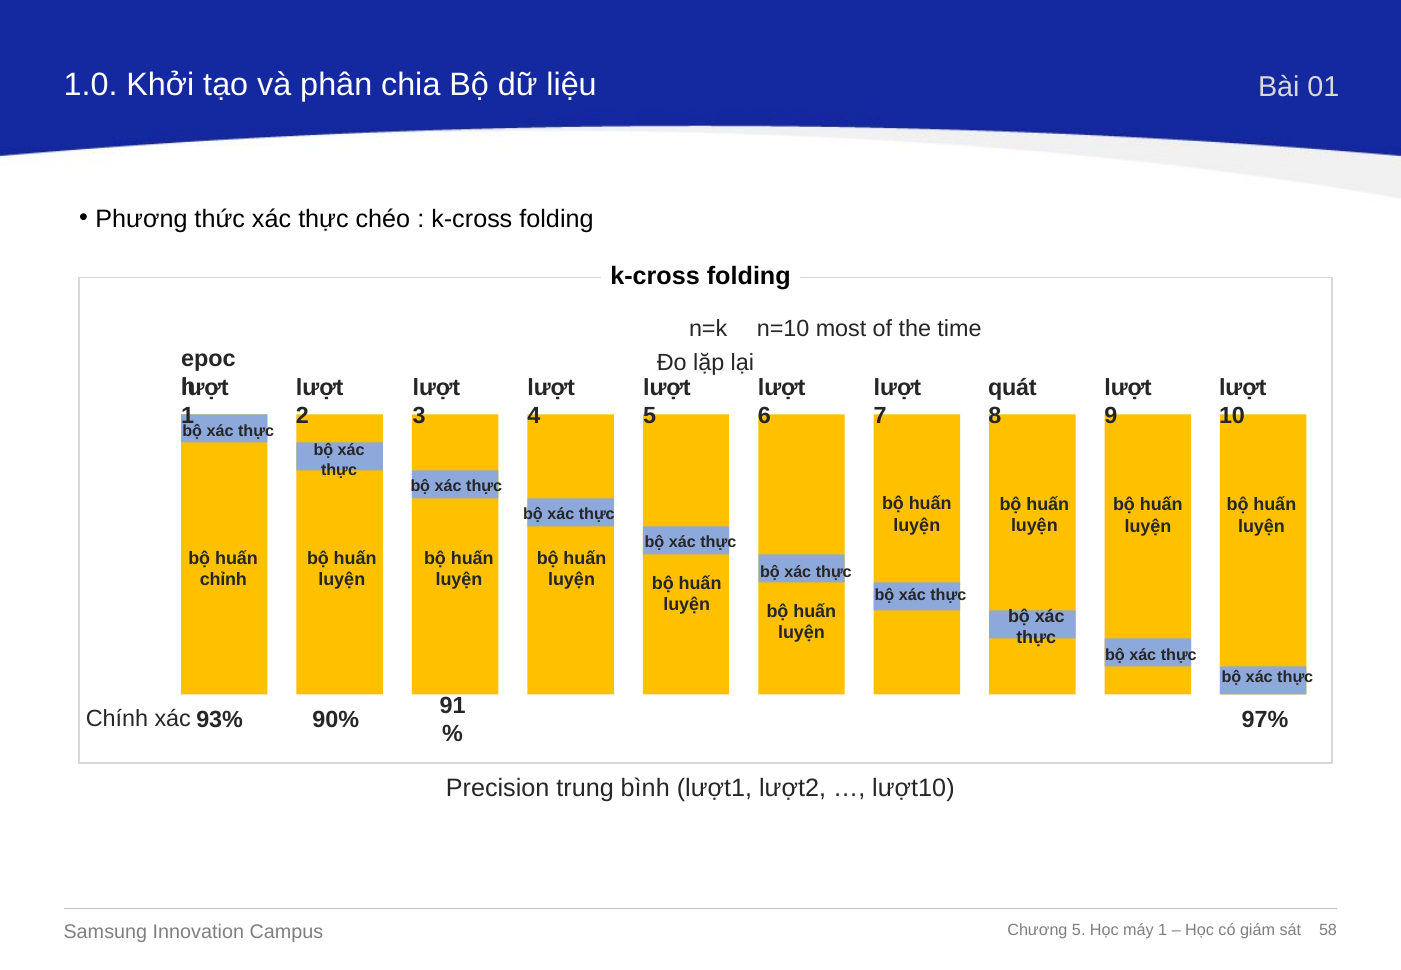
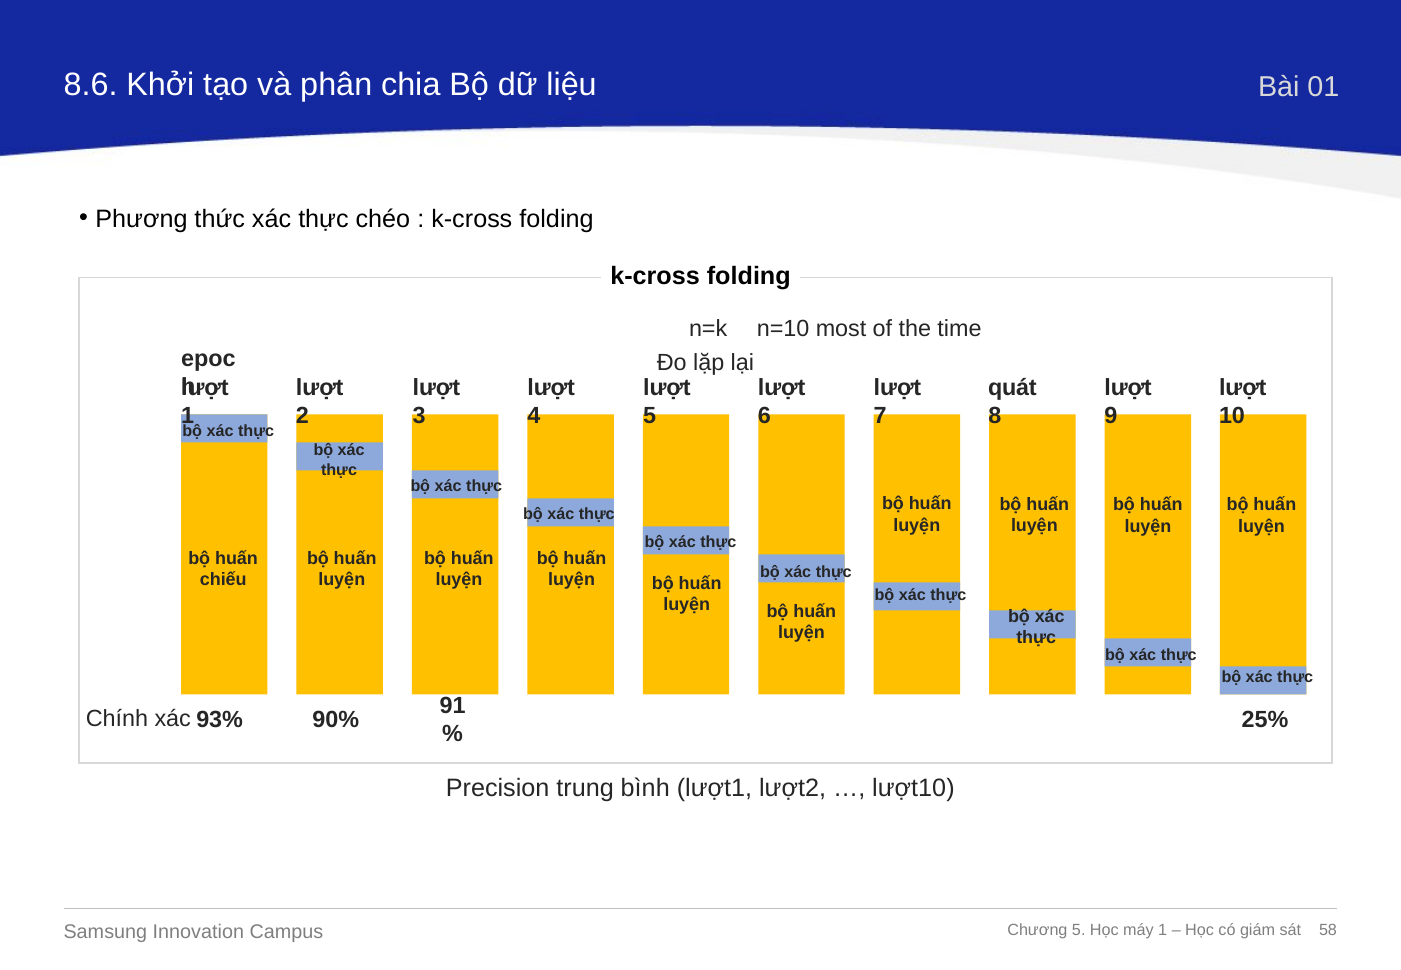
1.0: 1.0 -> 8.6
chỉnh: chỉnh -> chiếu
97%: 97% -> 25%
